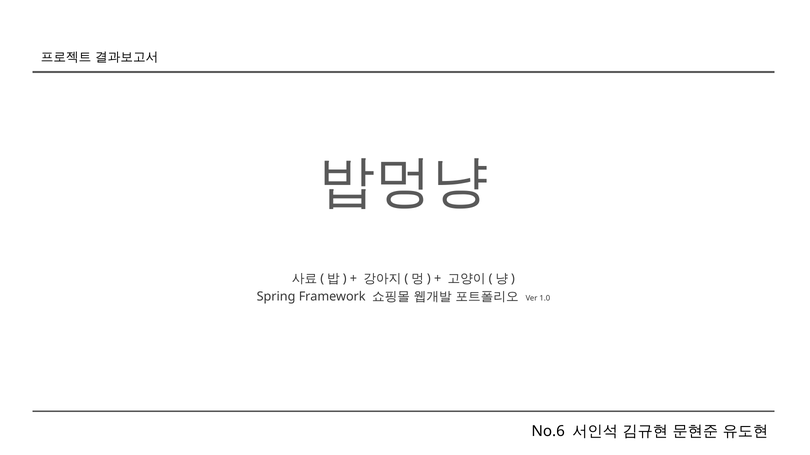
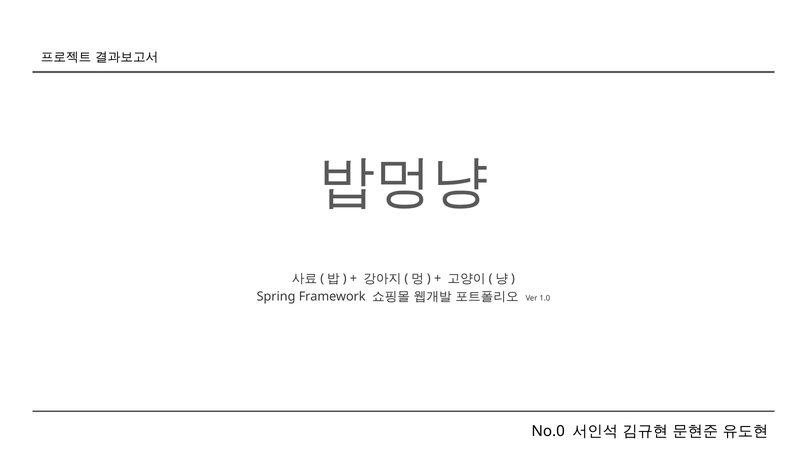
No.6: No.6 -> No.0
